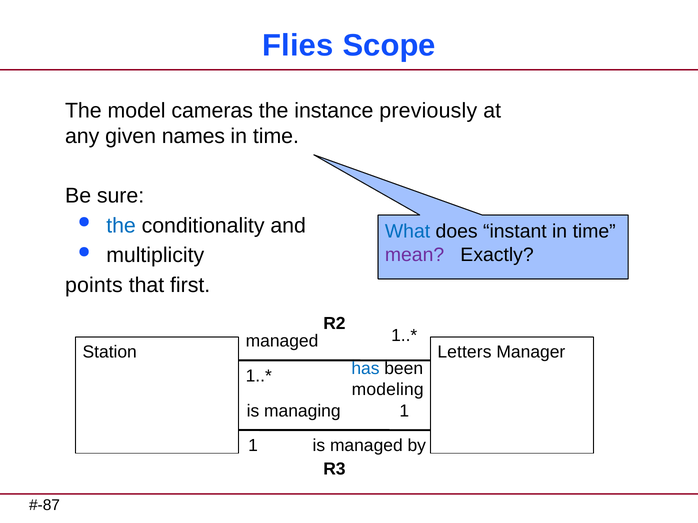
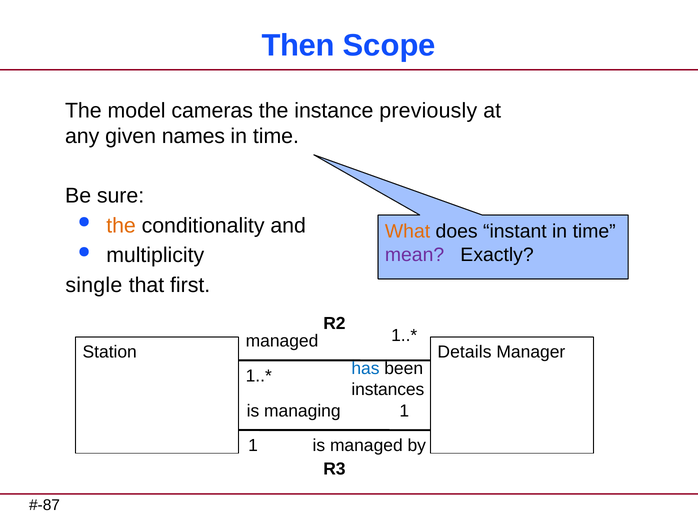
Flies: Flies -> Then
the at (121, 226) colour: blue -> orange
What colour: blue -> orange
points: points -> single
Letters: Letters -> Details
modeling: modeling -> instances
